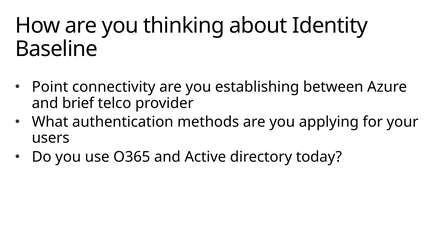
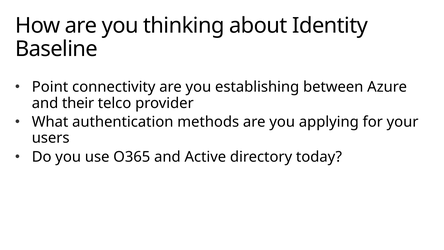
brief: brief -> their
